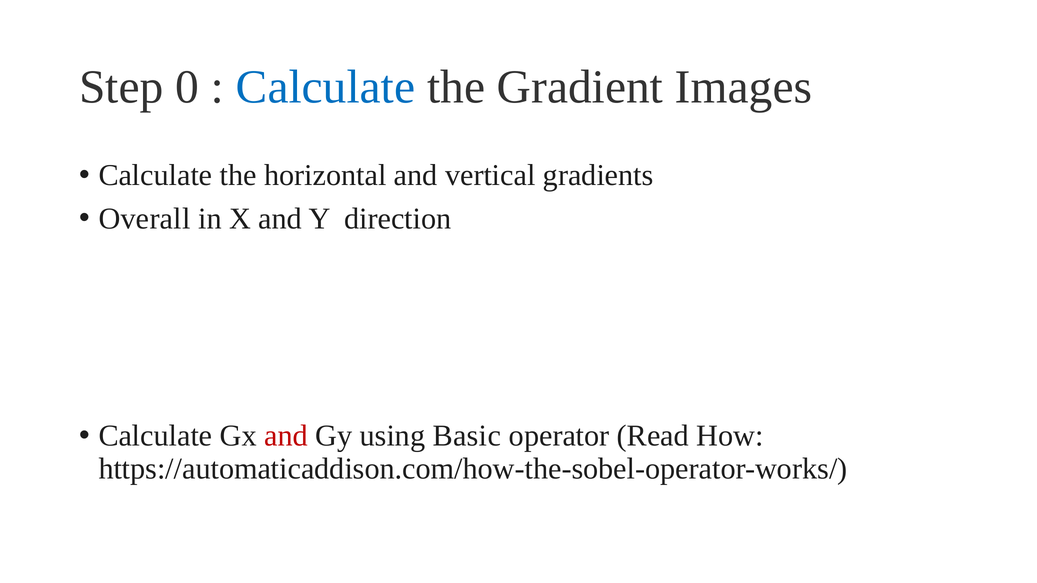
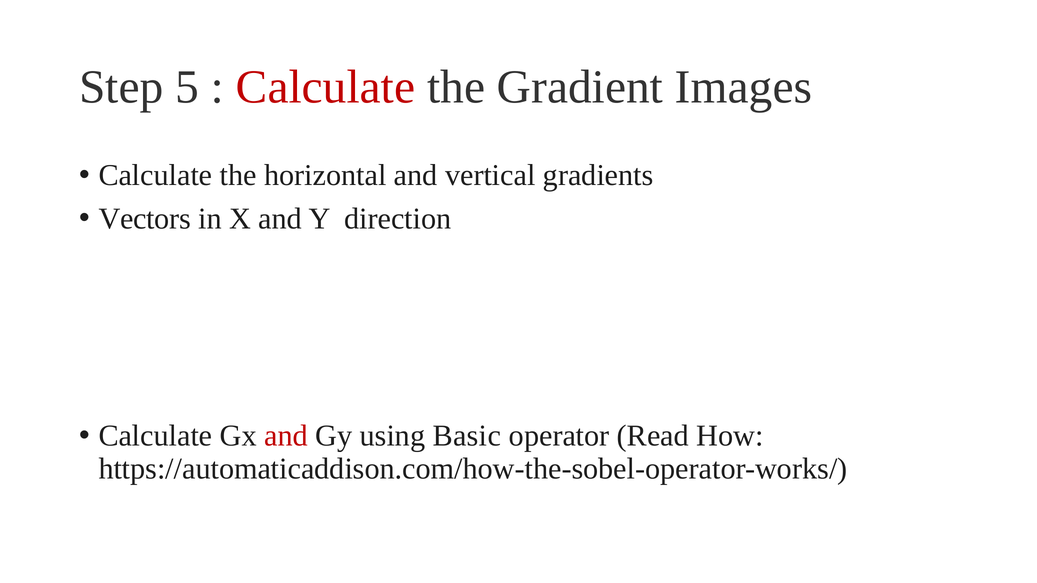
0: 0 -> 5
Calculate at (326, 87) colour: blue -> red
Overall: Overall -> Vectors
